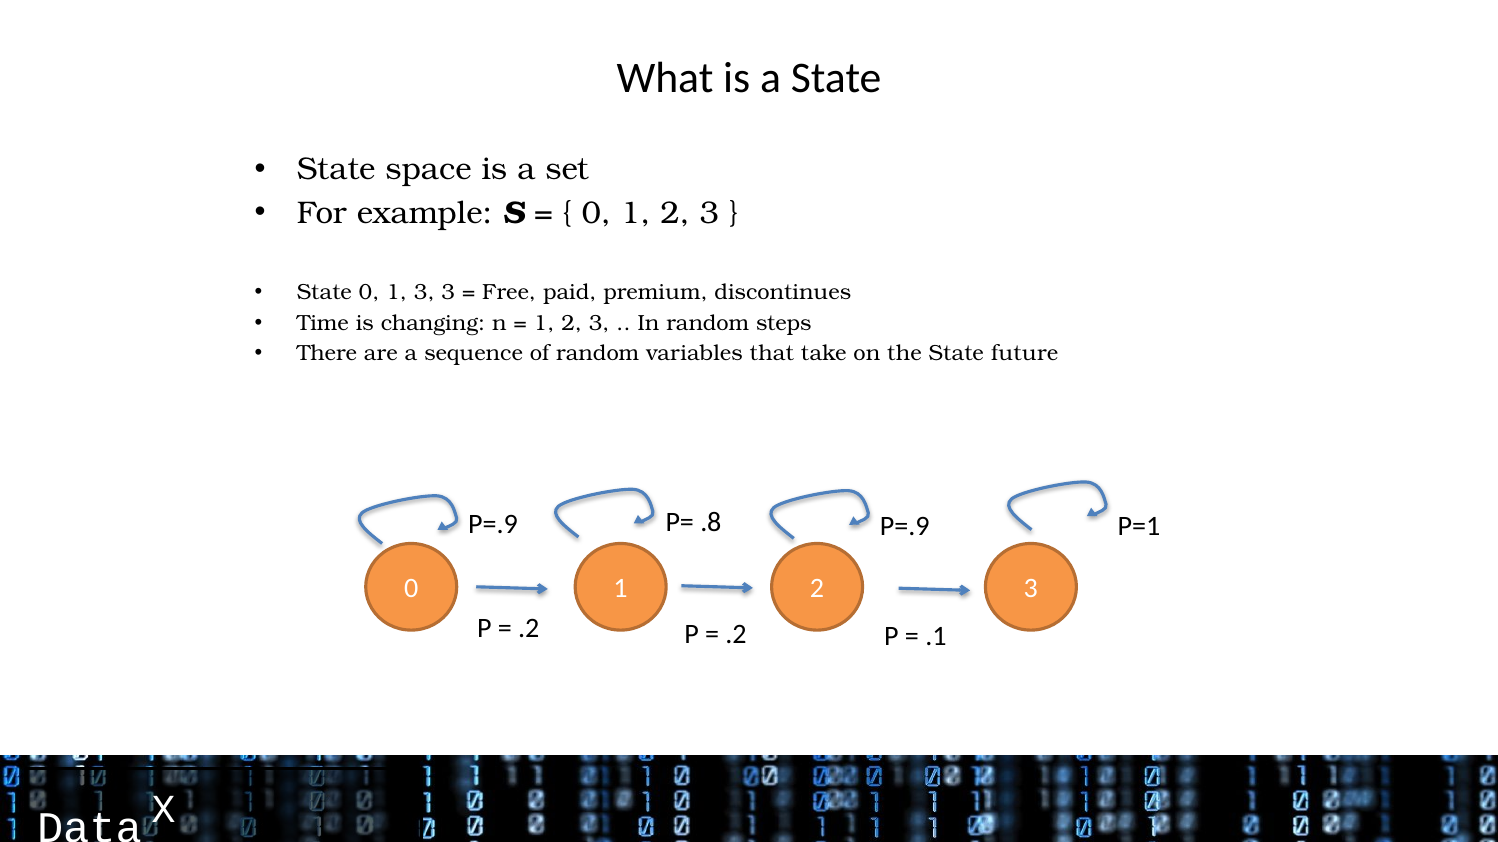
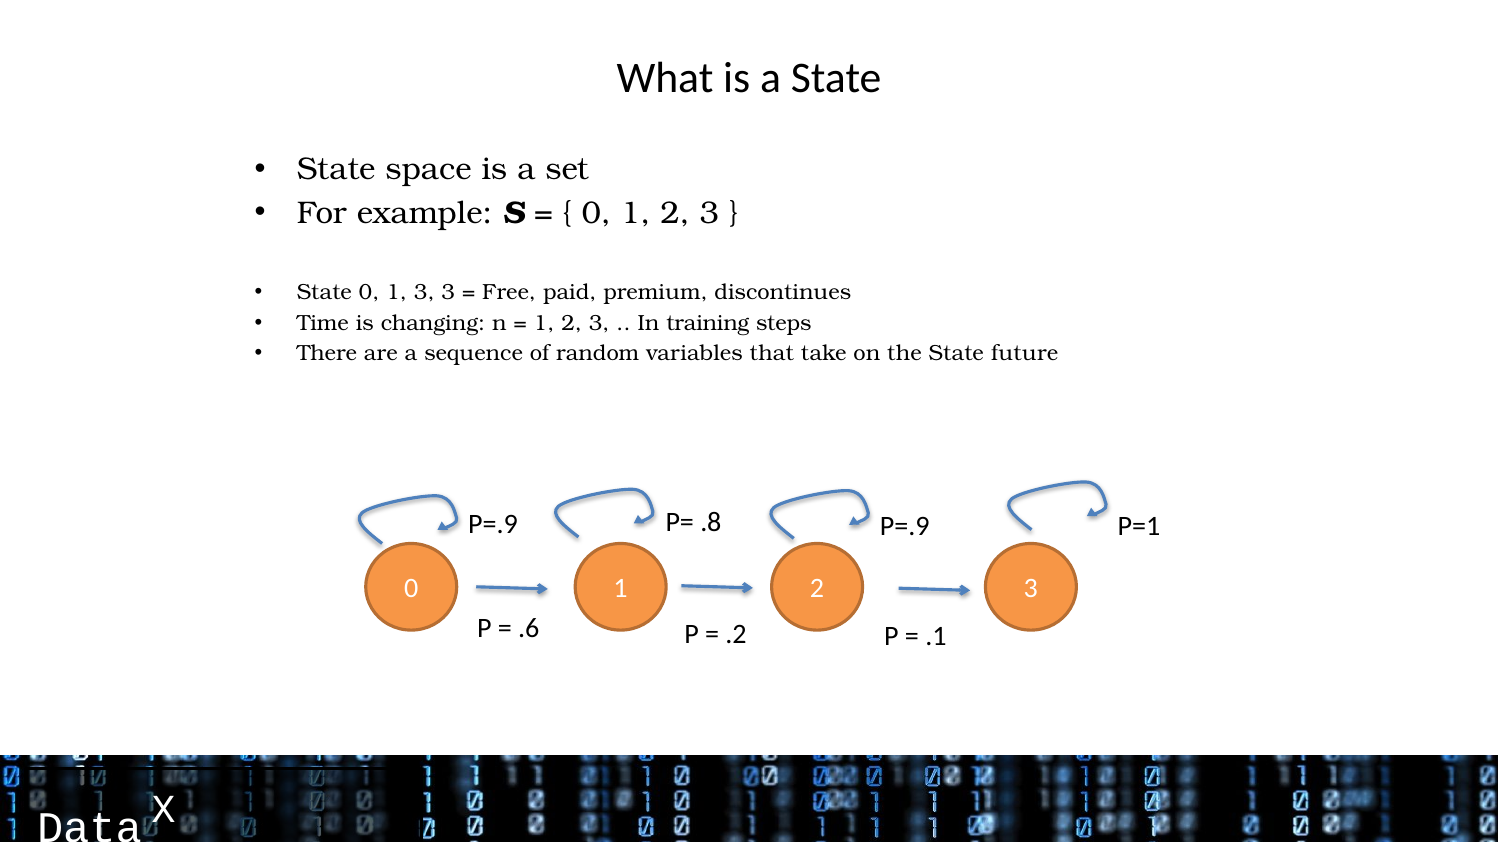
In random: random -> training
.2 at (529, 629): .2 -> .6
